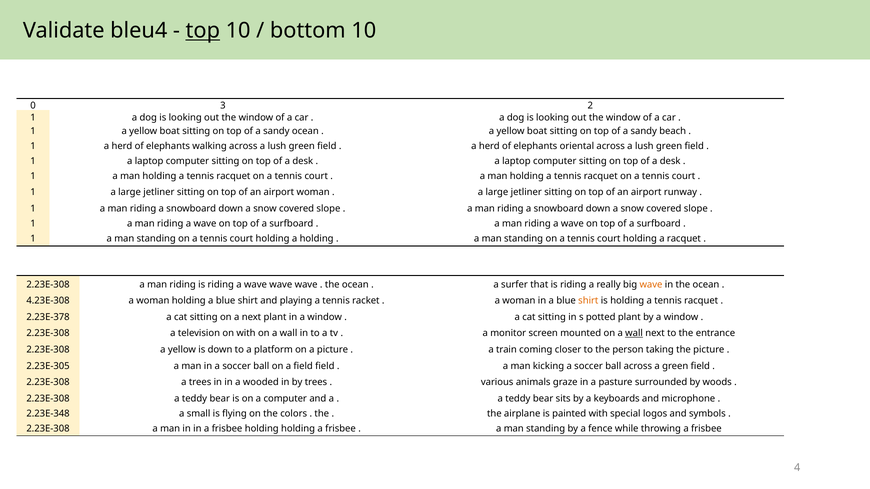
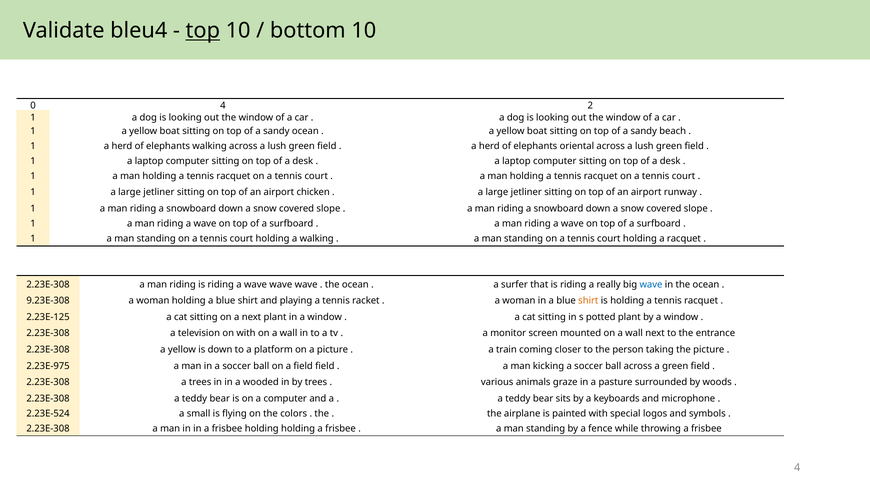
3 at (223, 106): 3 -> 4
airport woman: woman -> chicken
a holding: holding -> walking
wave at (651, 285) colour: orange -> blue
4.23E-308: 4.23E-308 -> 9.23E-308
2.23E-378: 2.23E-378 -> 2.23E-125
wall at (634, 334) underline: present -> none
2.23E-305: 2.23E-305 -> 2.23E-975
2.23E-348: 2.23E-348 -> 2.23E-524
